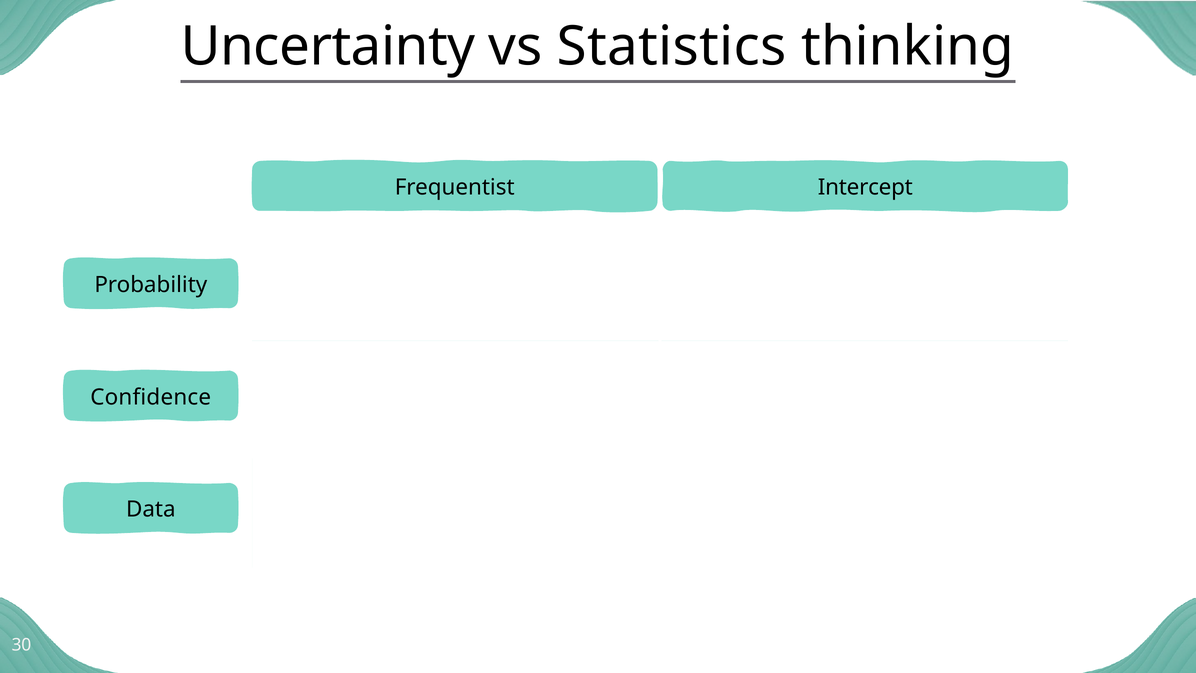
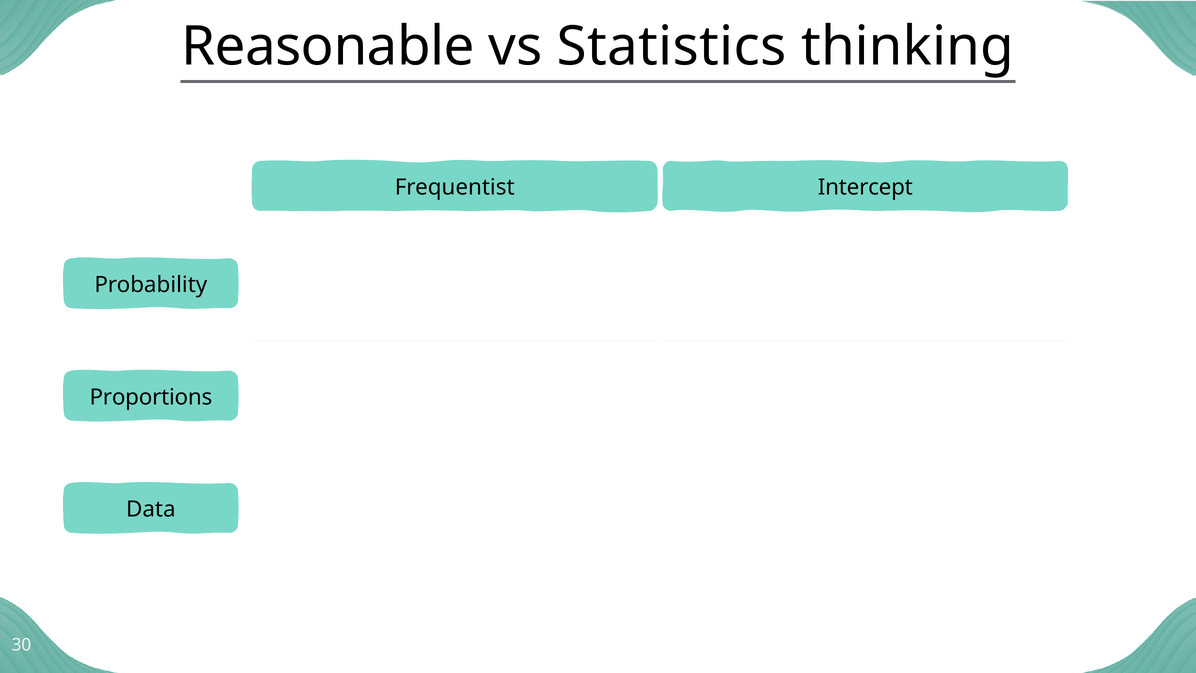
Uncertainty: Uncertainty -> Reasonable
Confidence: Confidence -> Proportions
